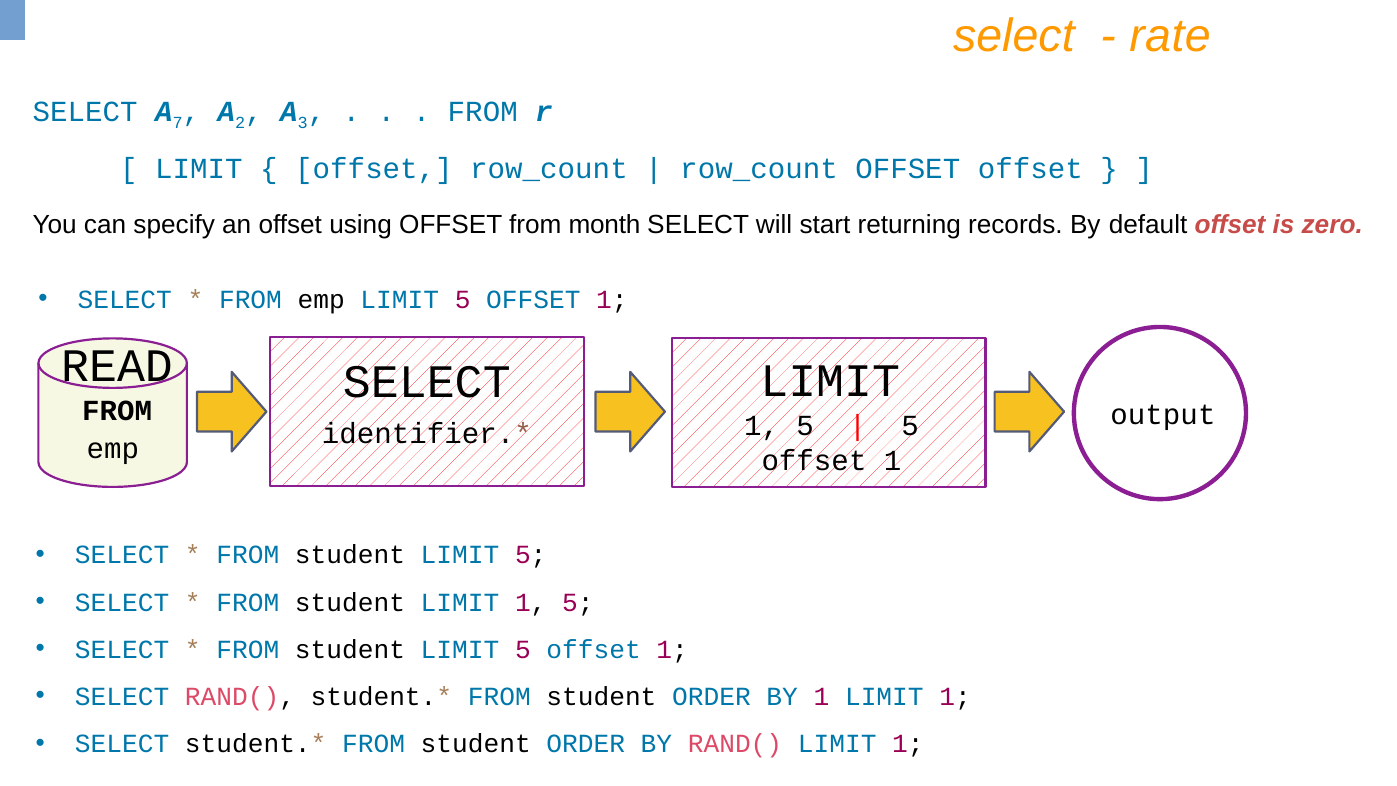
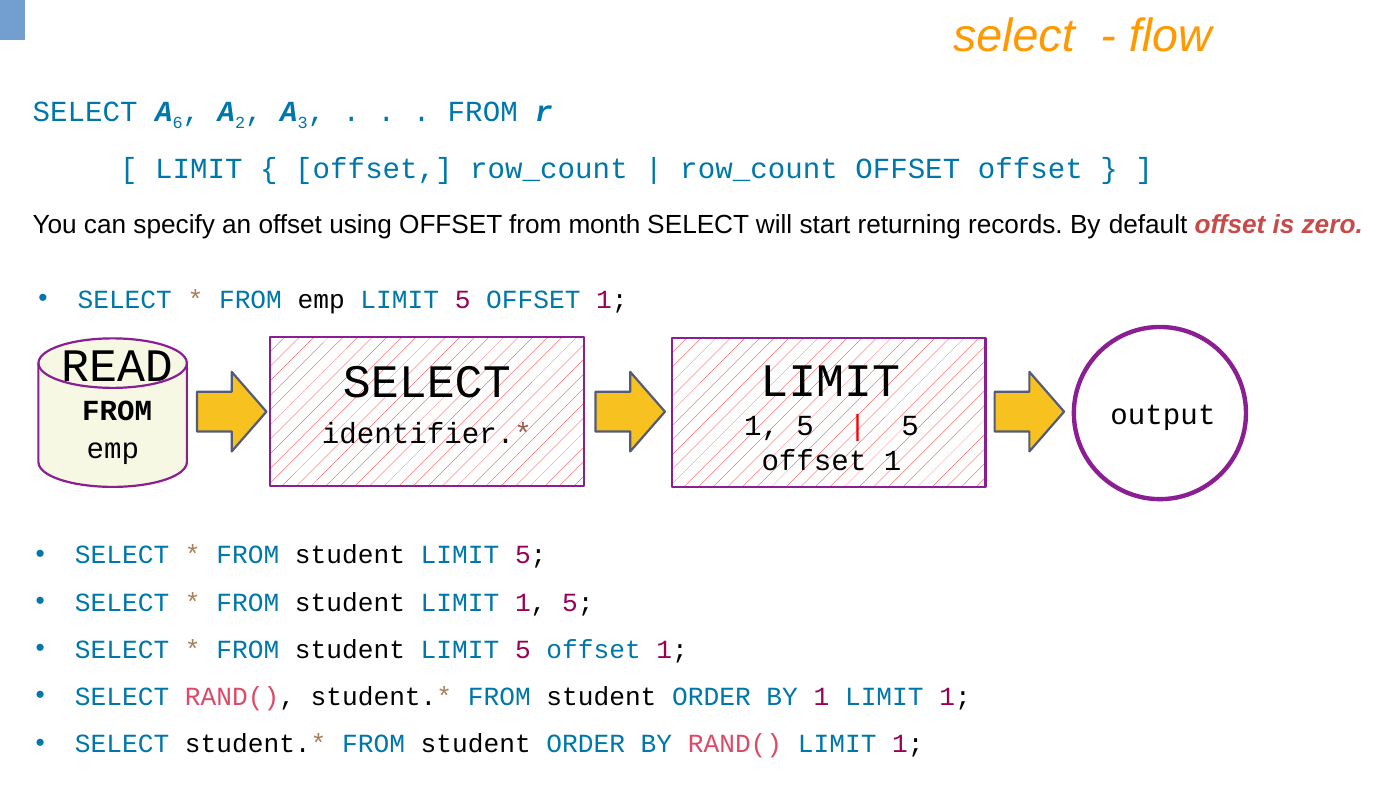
rate: rate -> flow
7: 7 -> 6
